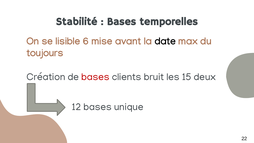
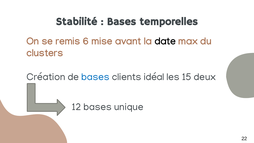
lisible: lisible -> remis
toujours: toujours -> clusters
bases at (95, 77) colour: red -> blue
bruit: bruit -> idéal
